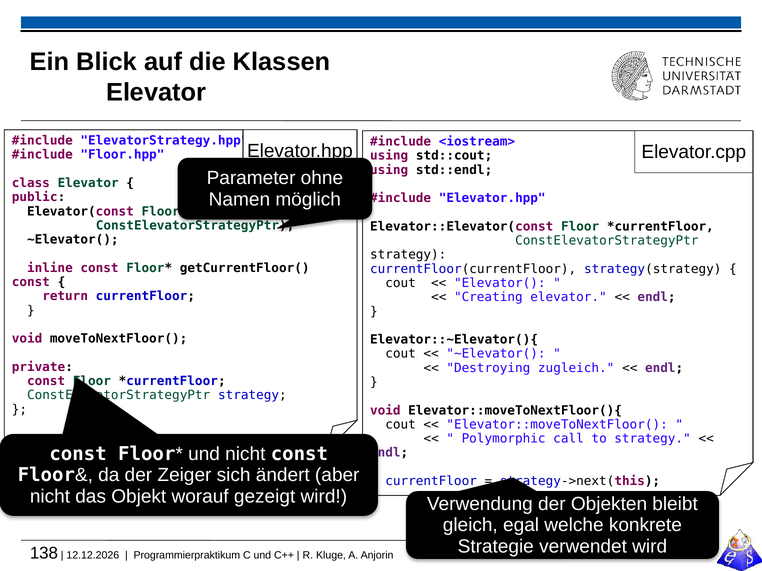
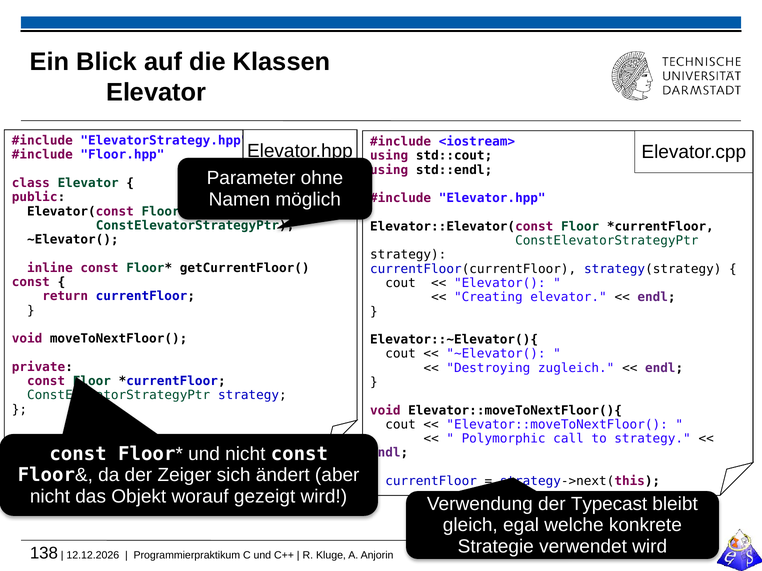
Objekten: Objekten -> Typecast
